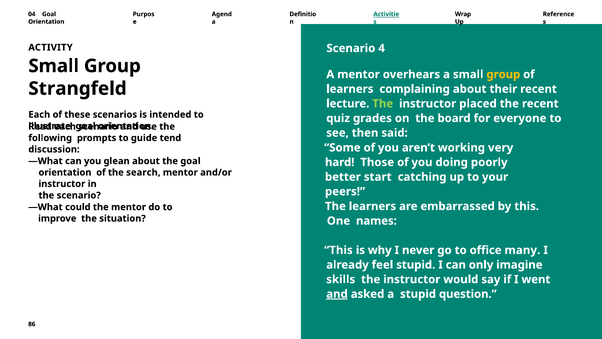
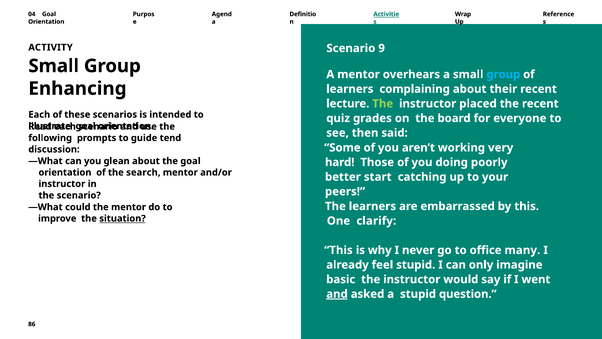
4: 4 -> 9
group at (503, 74) colour: yellow -> light blue
Strangfeld: Strangfeld -> Enhancing
situation underline: none -> present
names: names -> clarify
skills: skills -> basic
